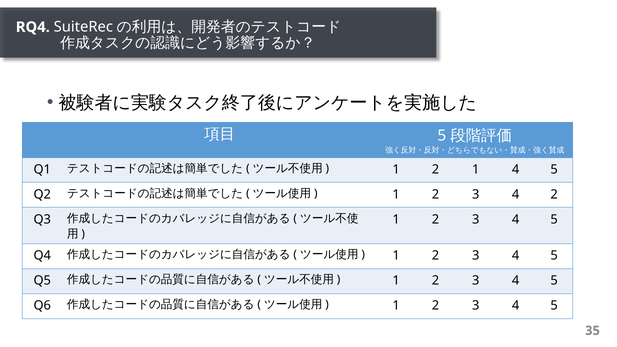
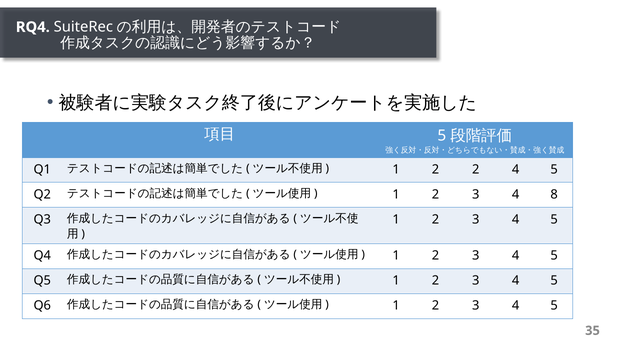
2 1: 1 -> 2
4 2: 2 -> 8
